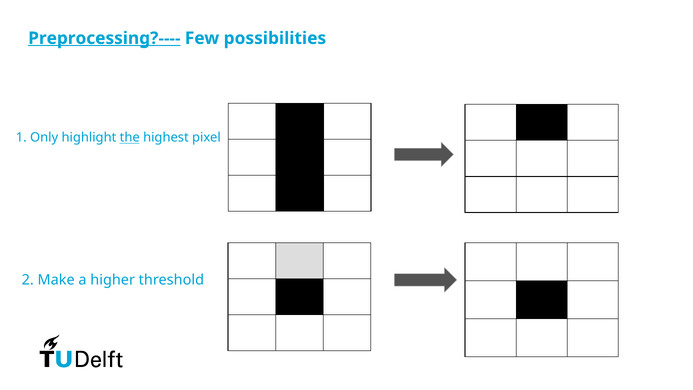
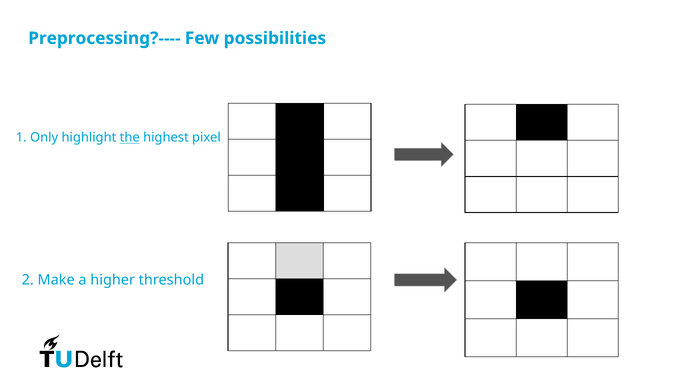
Preprocessing?---- underline: present -> none
